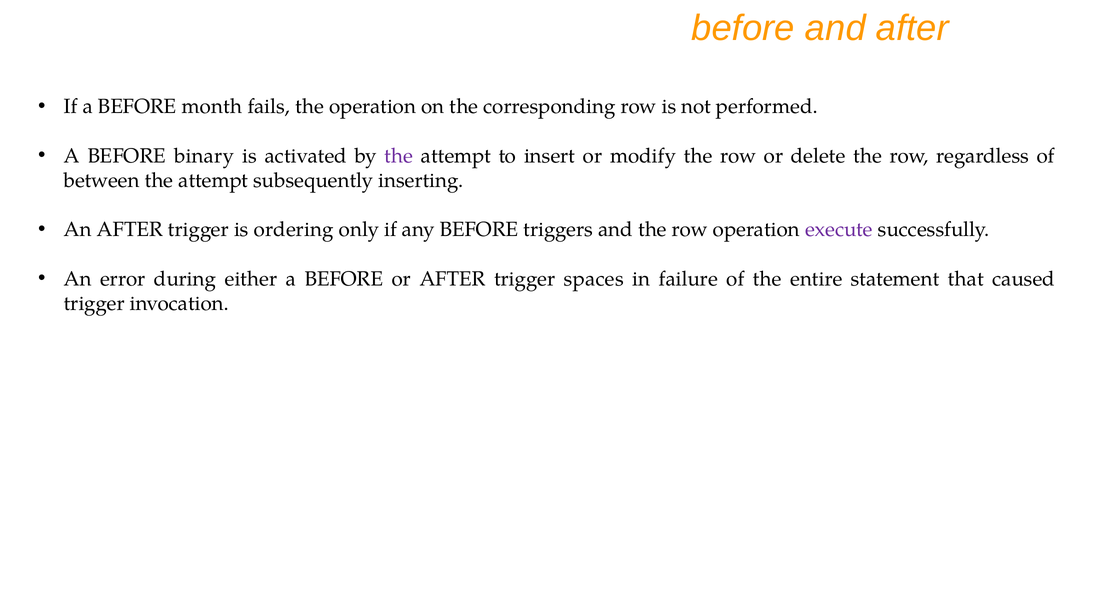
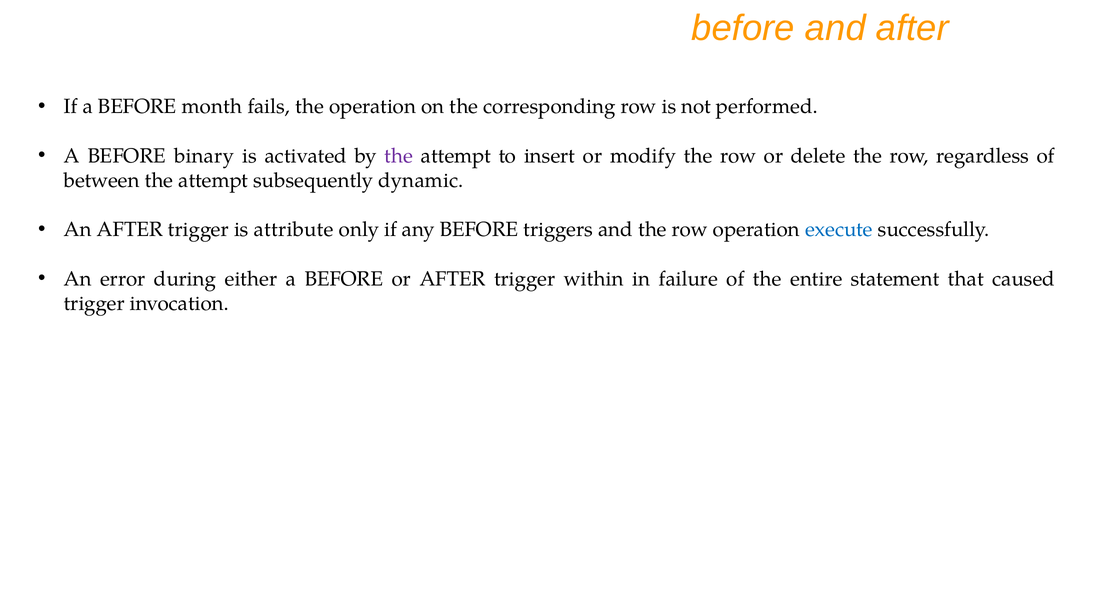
inserting: inserting -> dynamic
ordering: ordering -> attribute
execute colour: purple -> blue
spaces: spaces -> within
